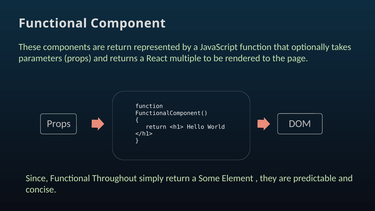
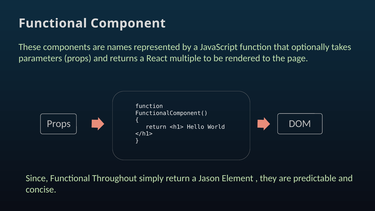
are return: return -> names
Some: Some -> Jason
